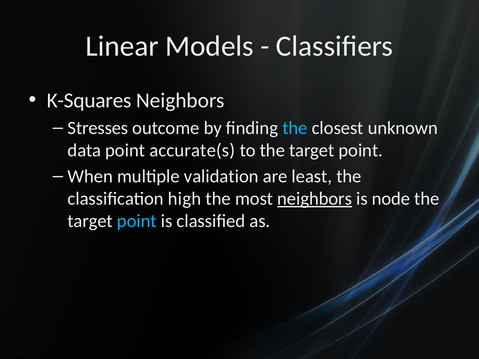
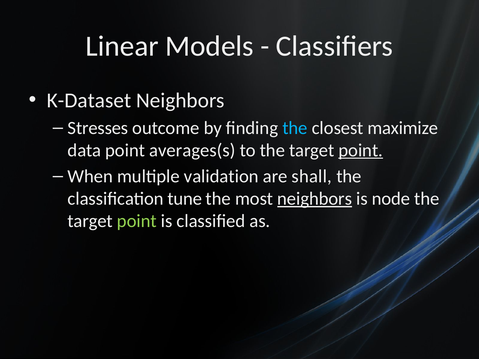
K-Squares: K-Squares -> K-Dataset
unknown: unknown -> maximize
accurate(s: accurate(s -> averages(s
point at (361, 150) underline: none -> present
least: least -> shall
high: high -> tune
point at (137, 221) colour: light blue -> light green
